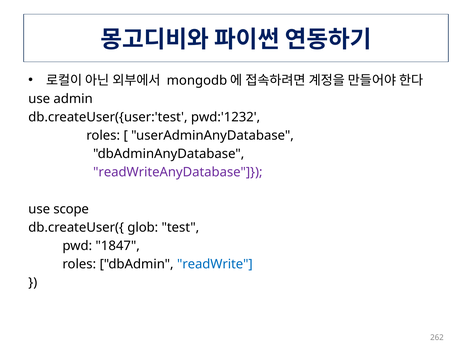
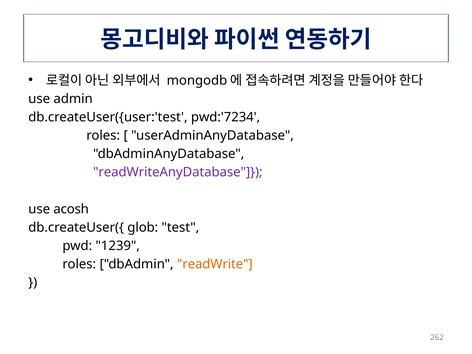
pwd:'1232: pwd:'1232 -> pwd:'7234
scope: scope -> acosh
1847: 1847 -> 1239
readWrite colour: blue -> orange
